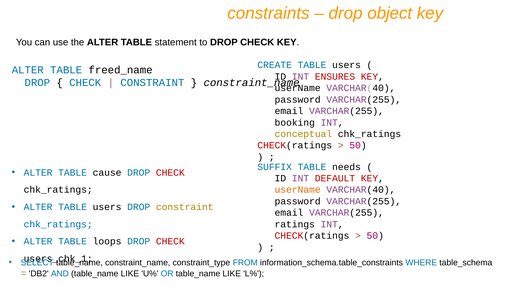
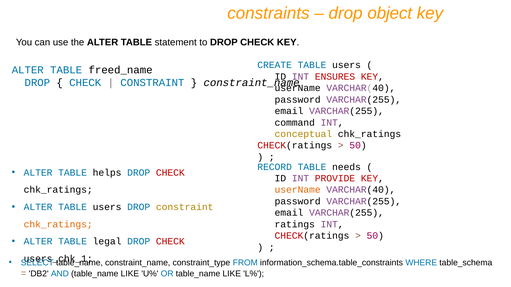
booking: booking -> command
SUFFIX: SUFFIX -> RECORD
cause: cause -> helps
DEFAULT: DEFAULT -> PROVIDE
chk_ratings at (58, 225) colour: blue -> orange
loops: loops -> legal
